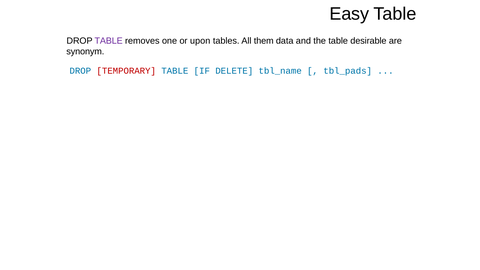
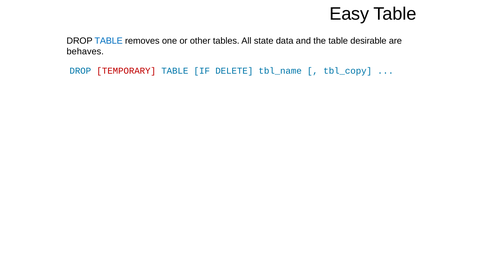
TABLE at (109, 41) colour: purple -> blue
upon: upon -> other
them: them -> state
synonym: synonym -> behaves
tbl_pads: tbl_pads -> tbl_copy
